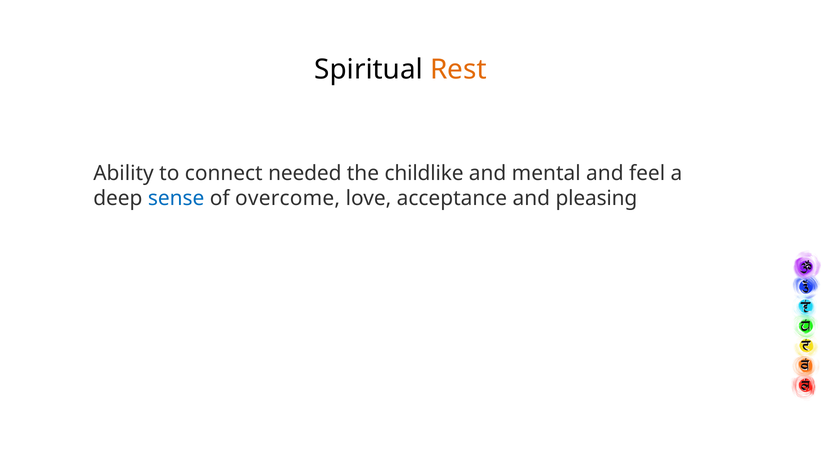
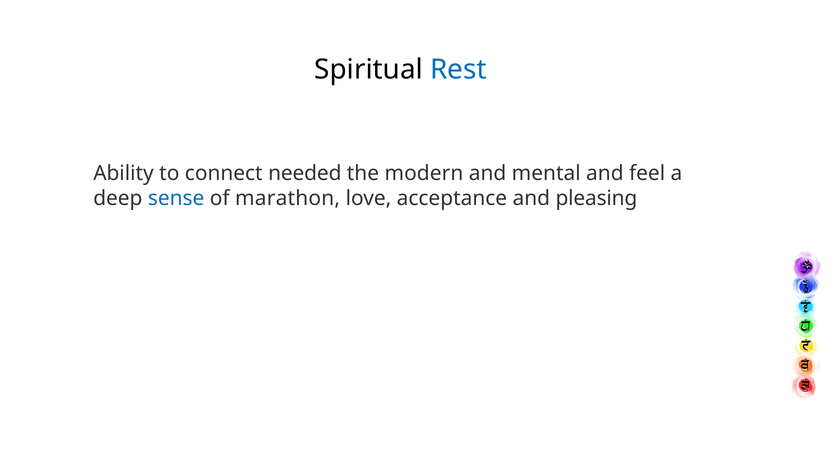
Rest colour: orange -> blue
childlike: childlike -> modern
overcome: overcome -> marathon
